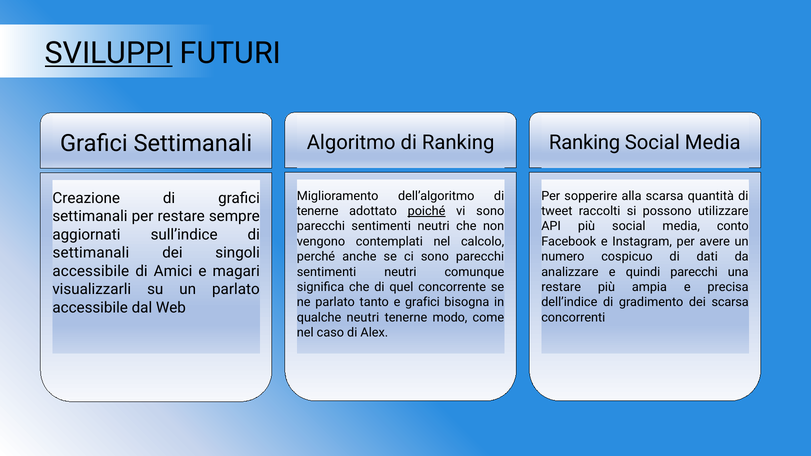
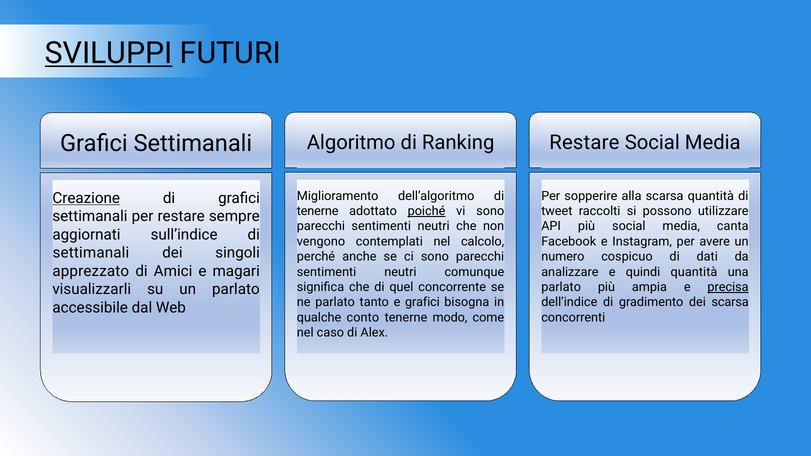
Ranking at (585, 143): Ranking -> Restare
Creazione underline: none -> present
conto: conto -> canta
accessibile at (91, 271): accessibile -> apprezzato
quindi parecchi: parecchi -> quantità
restare at (561, 287): restare -> parlato
precisa underline: none -> present
qualche neutri: neutri -> conto
